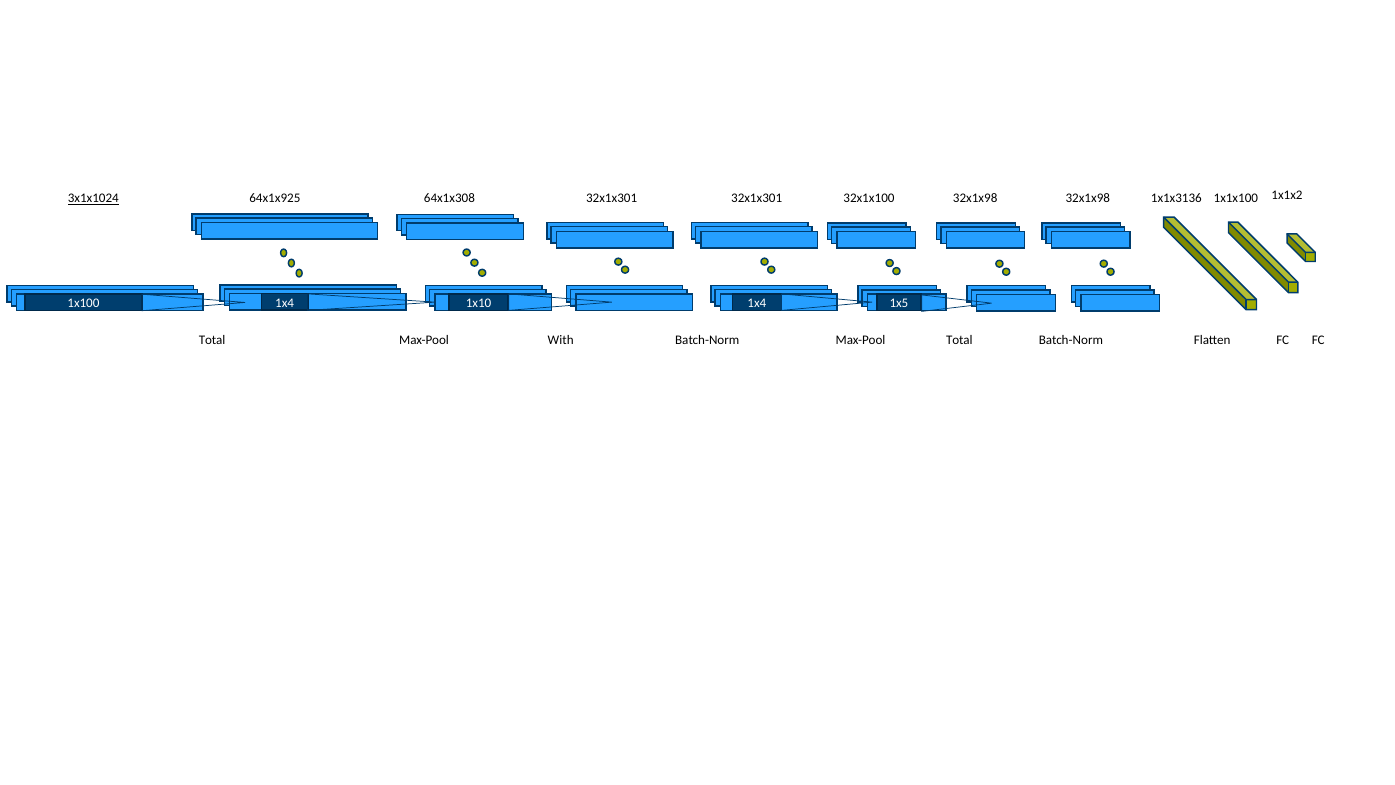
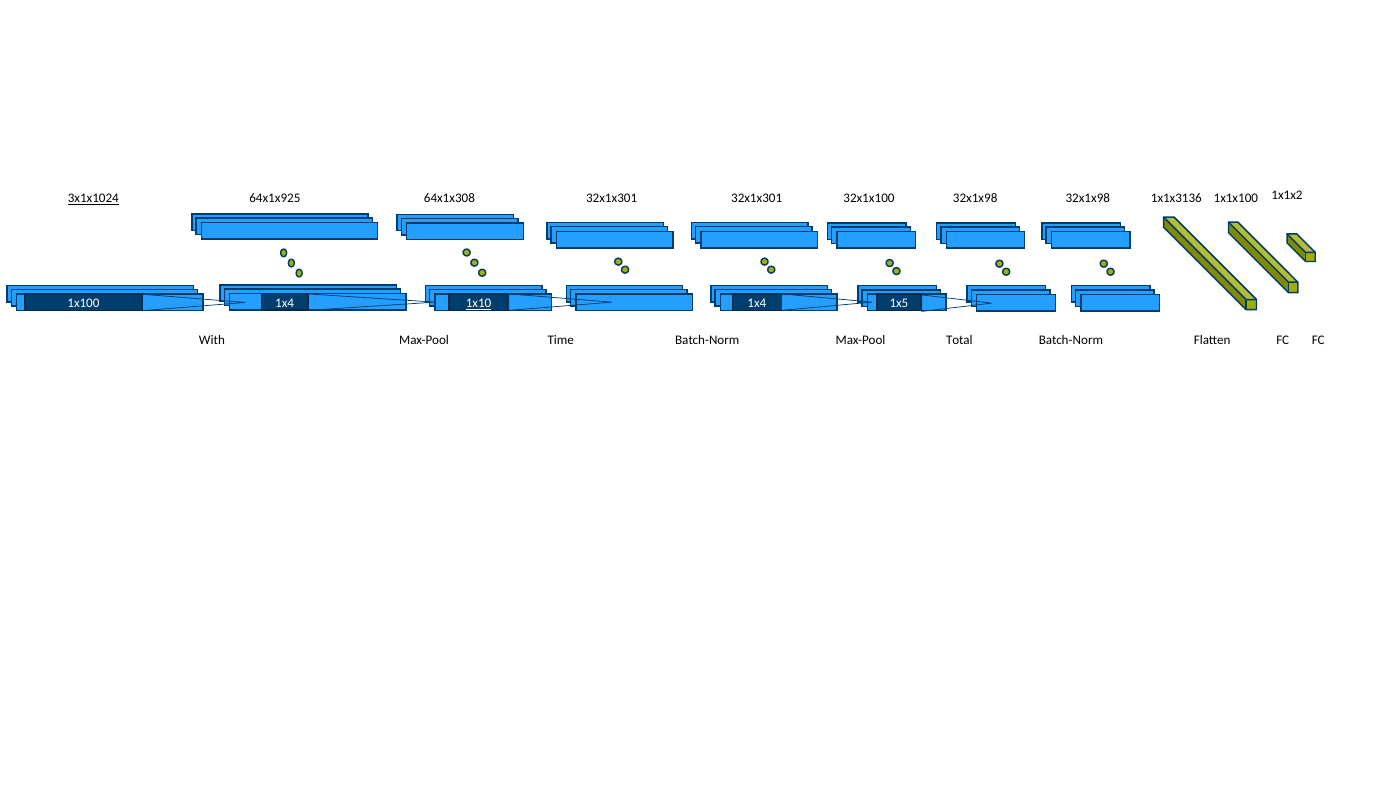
1x10 underline: none -> present
Total at (212, 340): Total -> With
With: With -> Time
